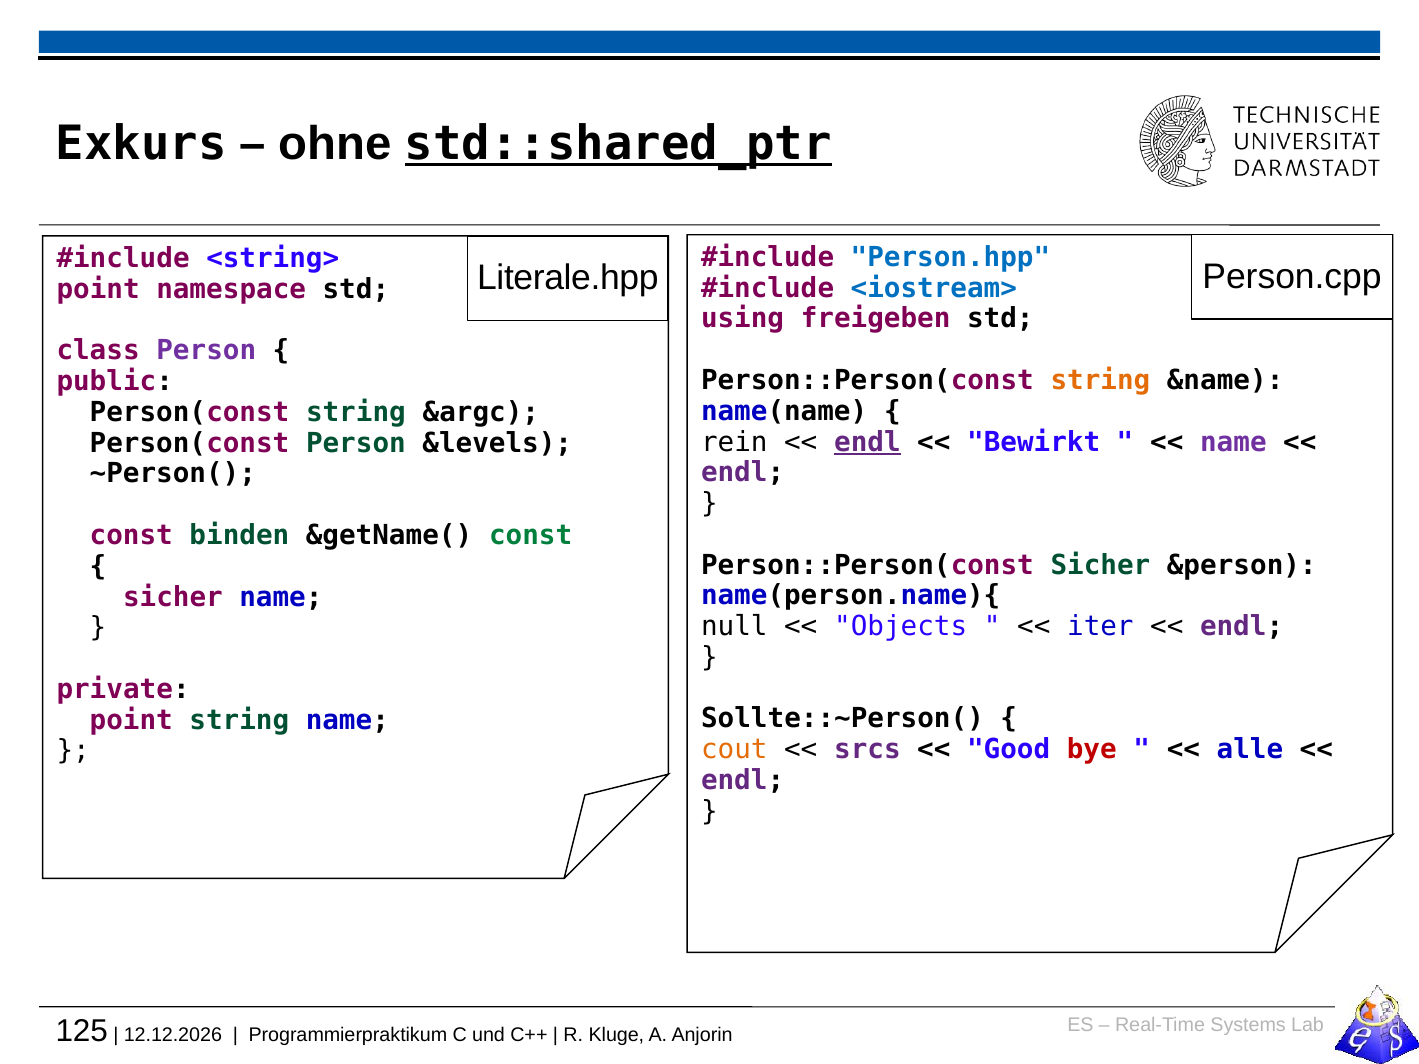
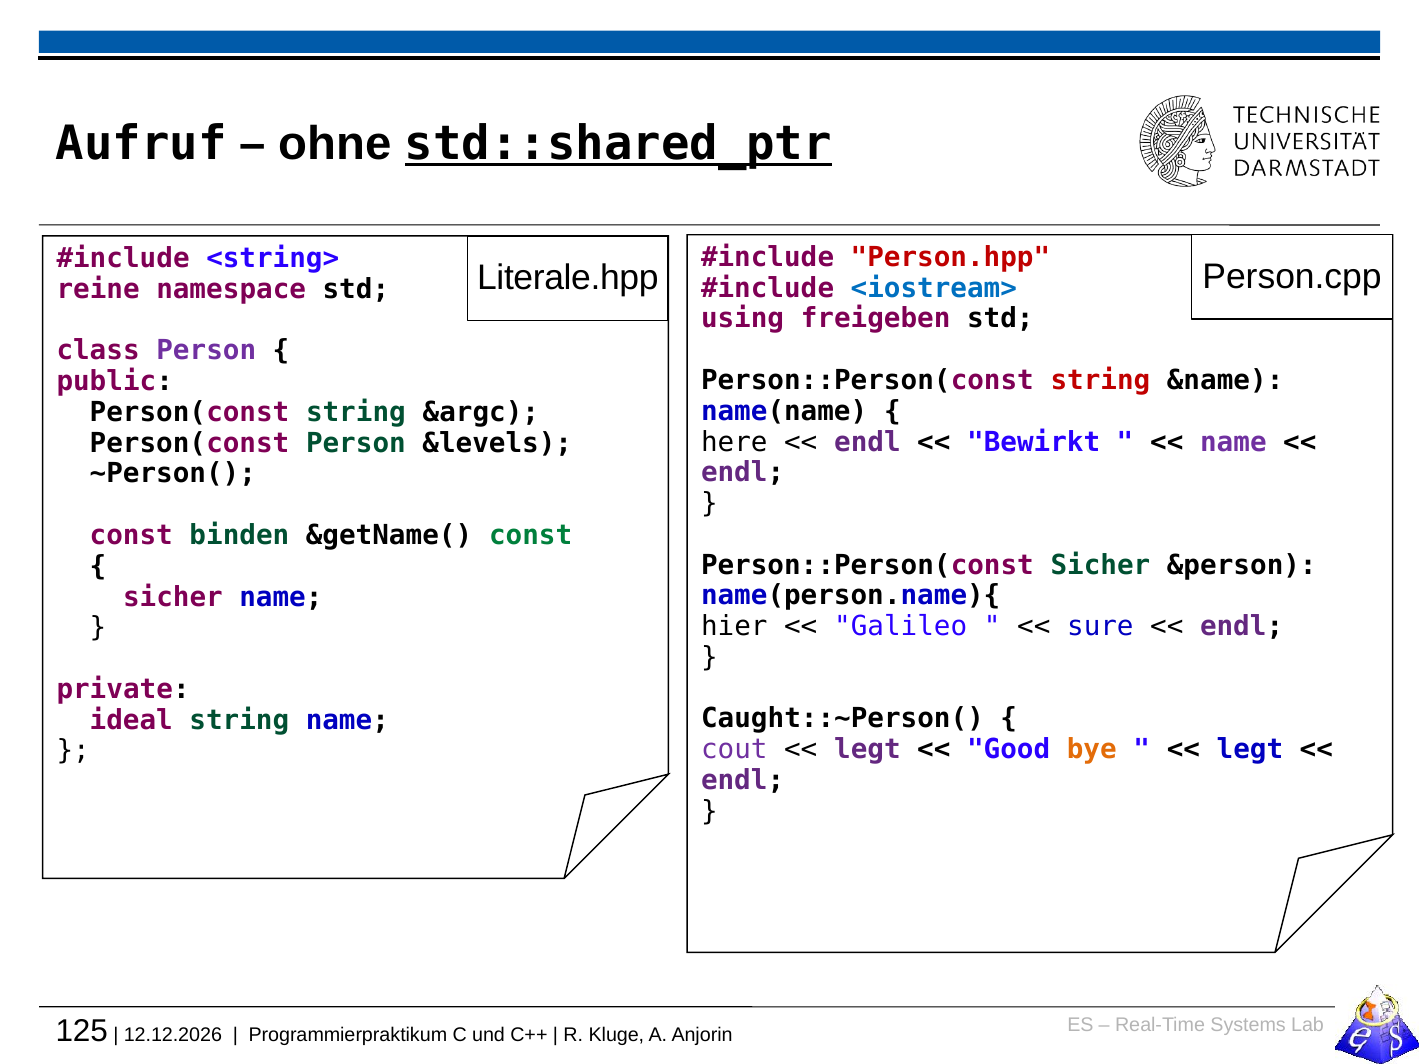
Exkurs: Exkurs -> Aufruf
Person.hpp colour: blue -> red
point at (98, 289): point -> reine
string at (1100, 380) colour: orange -> red
rein: rein -> here
endl at (867, 442) underline: present -> none
null: null -> hier
Objects: Objects -> Galileo
iter: iter -> sure
Sollte::~Person(: Sollte::~Person( -> Caught::~Person(
point at (131, 720): point -> ideal
cout colour: orange -> purple
srcs at (867, 750): srcs -> legt
bye colour: red -> orange
alle at (1250, 750): alle -> legt
